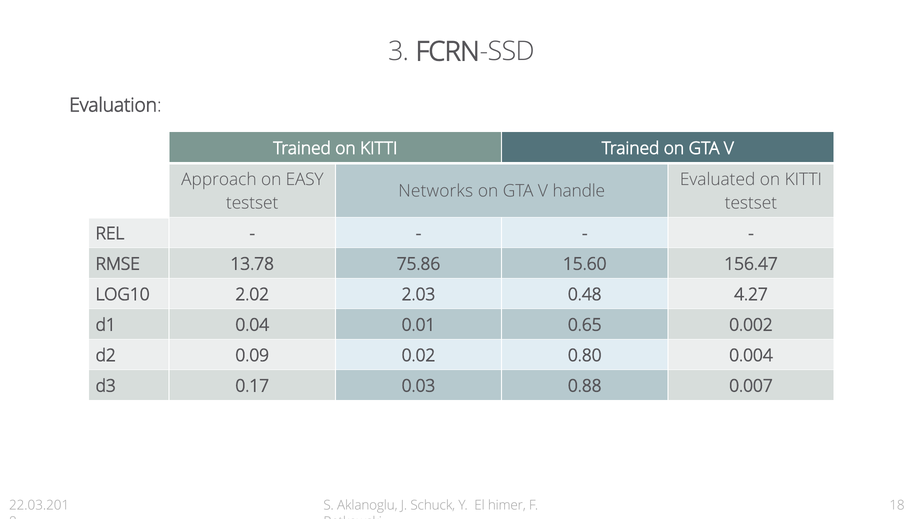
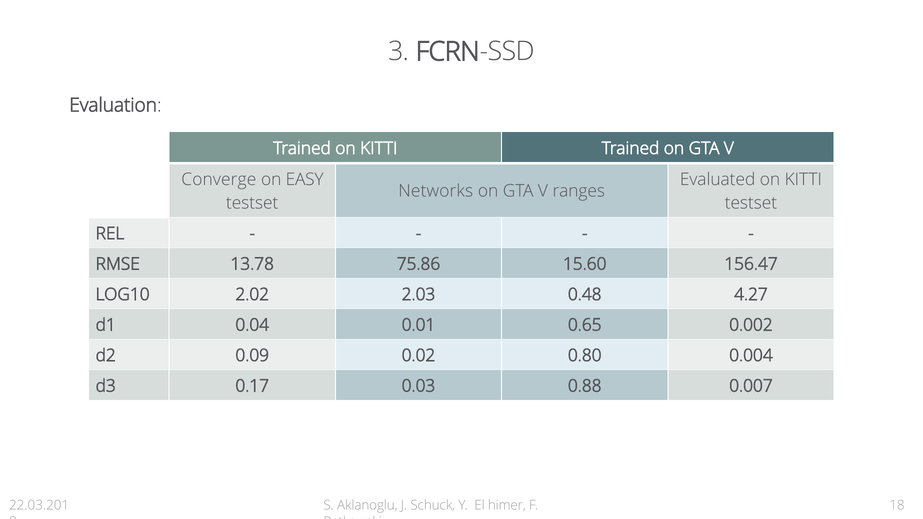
Approach: Approach -> Converge
handle: handle -> ranges
